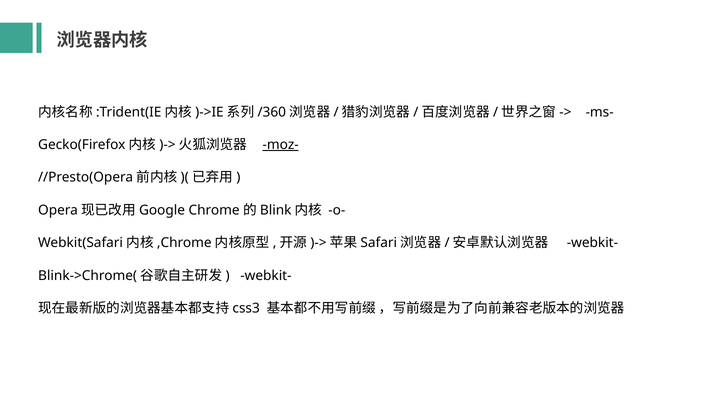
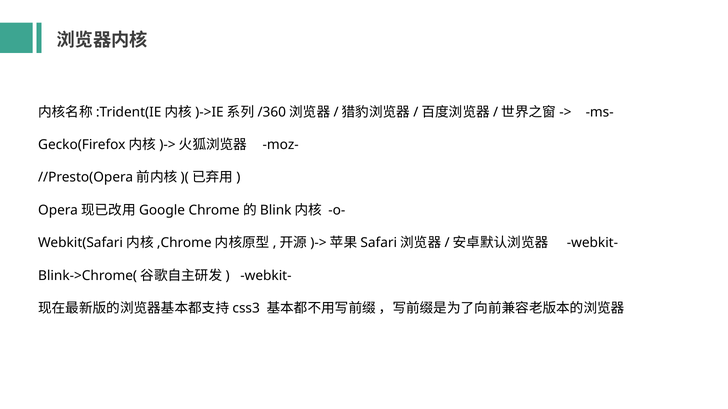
moz- underline: present -> none
